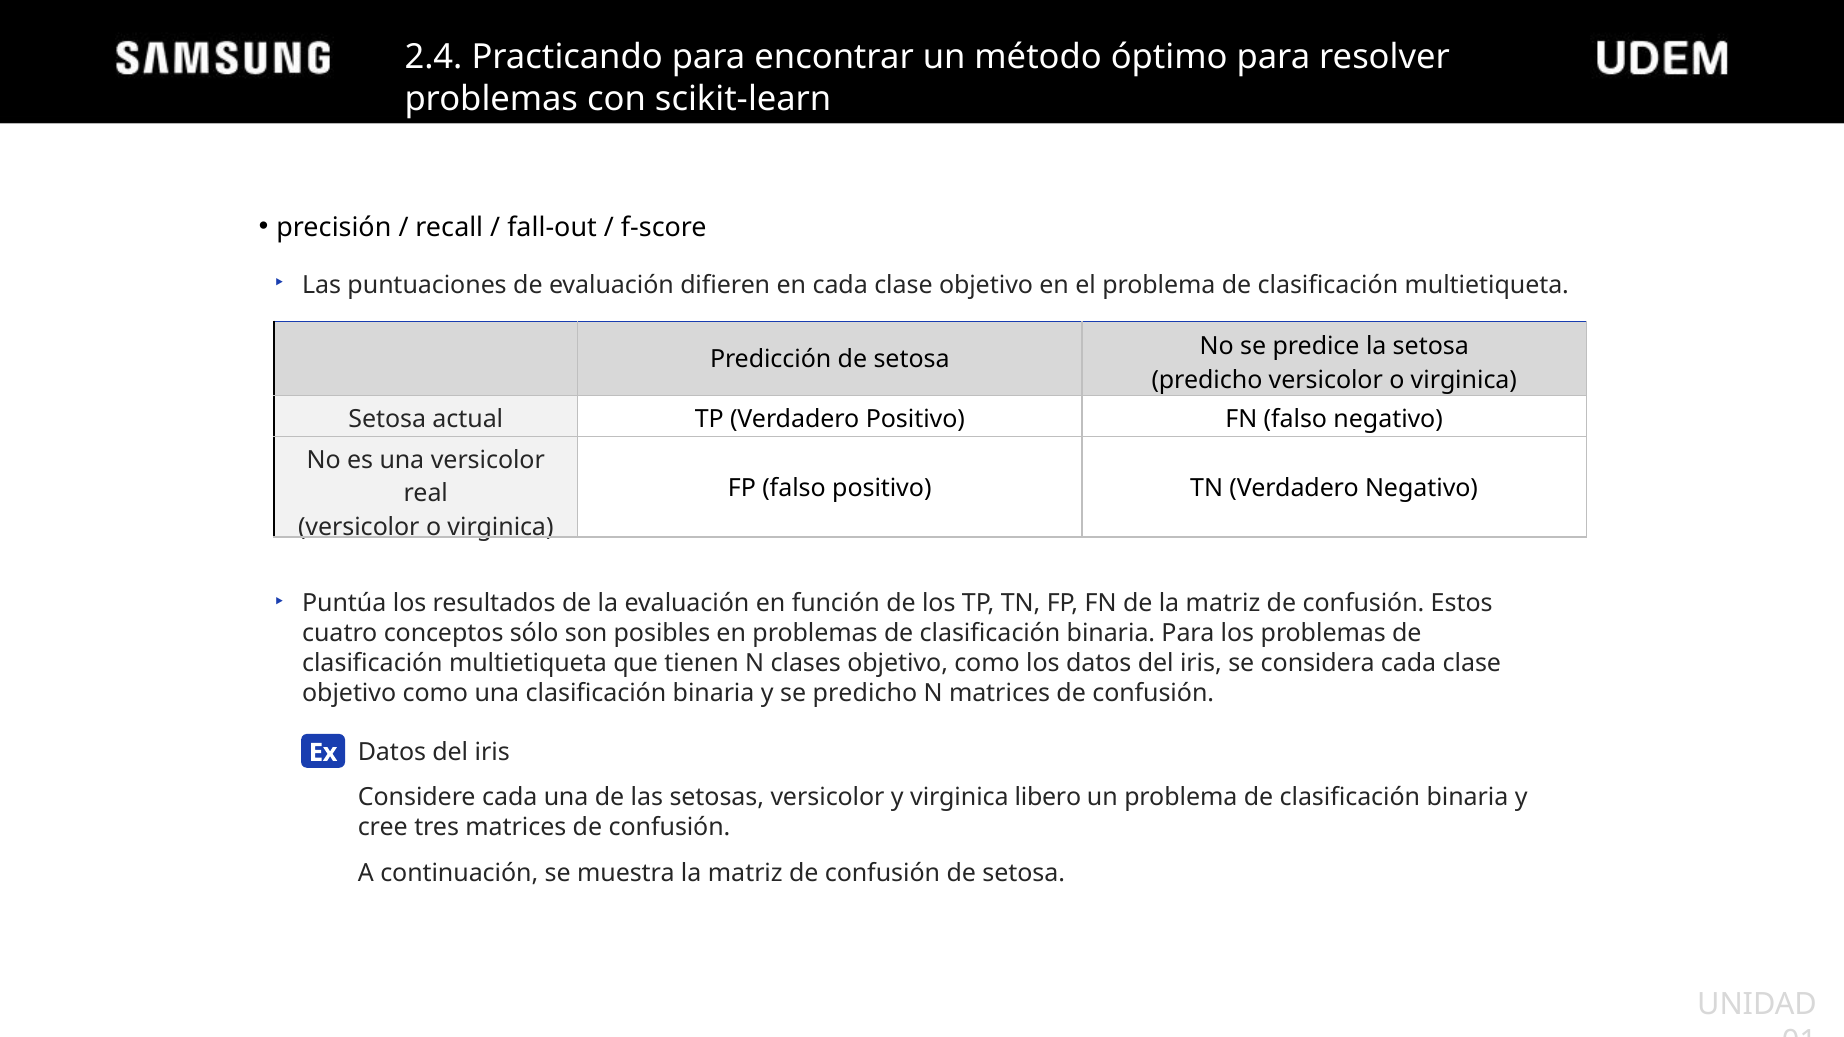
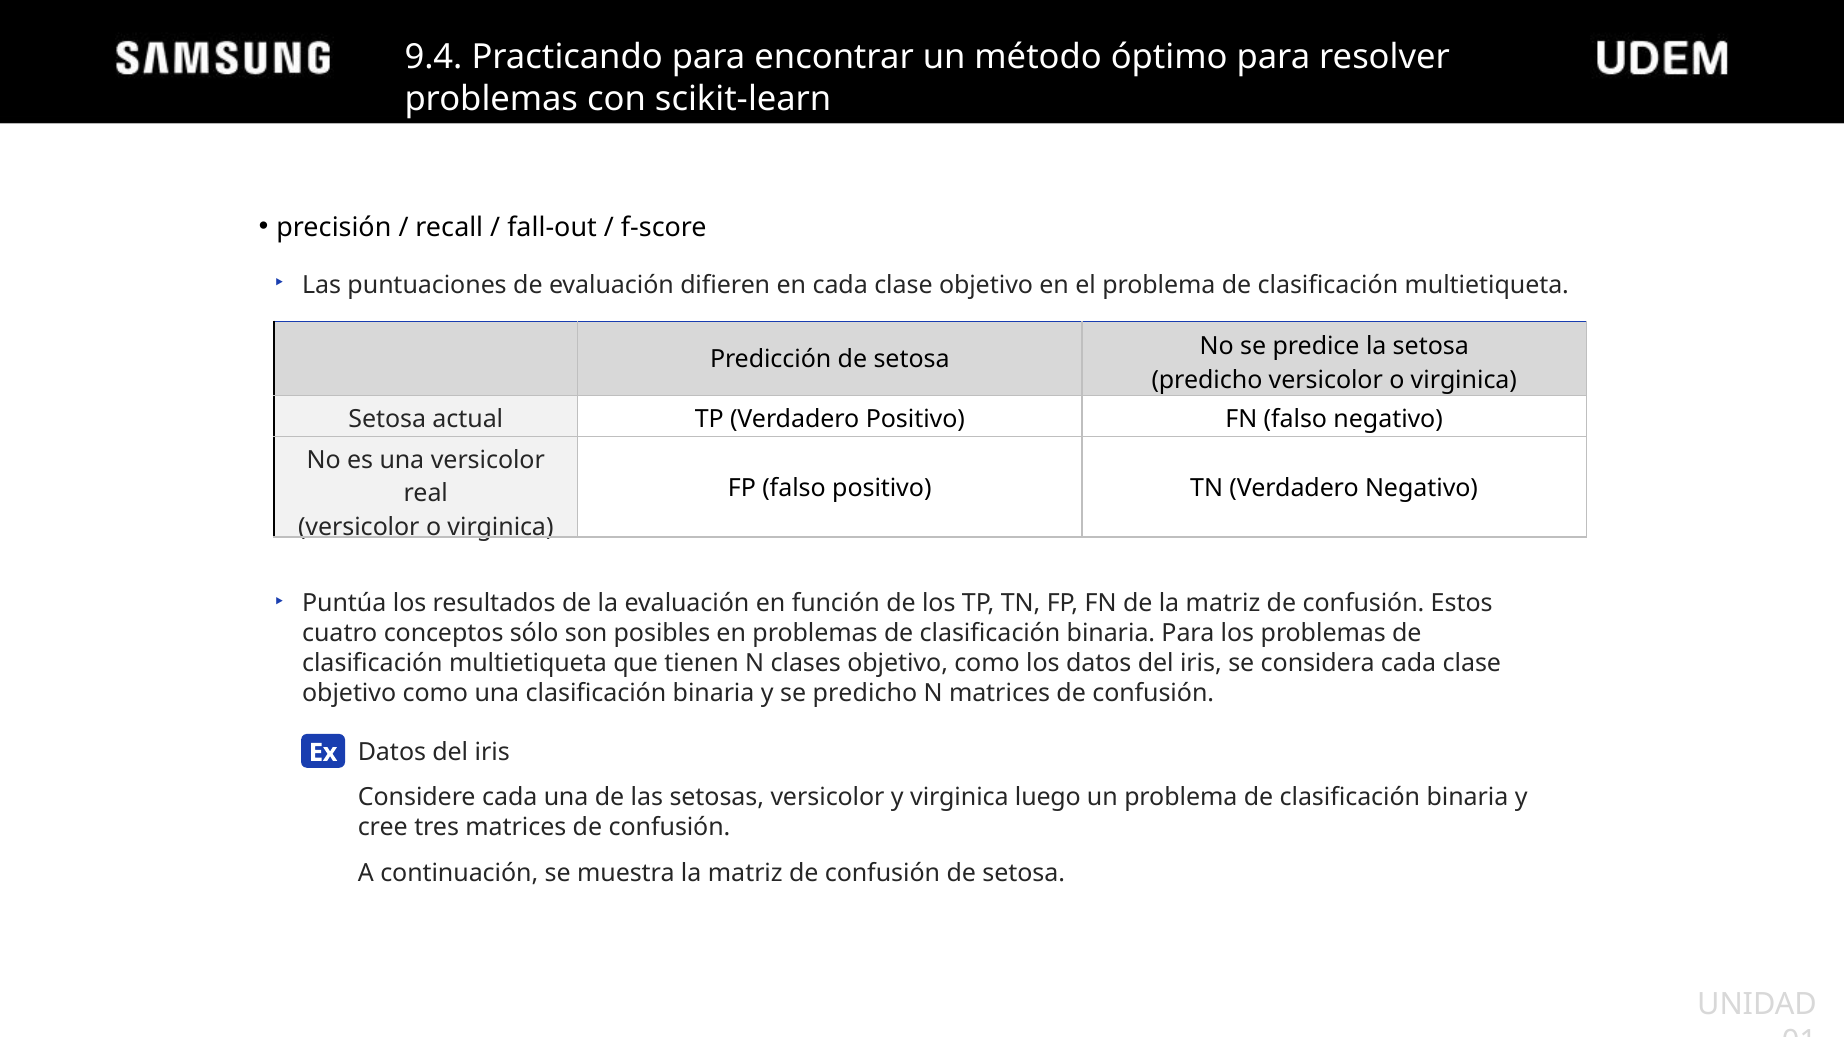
2.4: 2.4 -> 9.4
libero: libero -> luego
